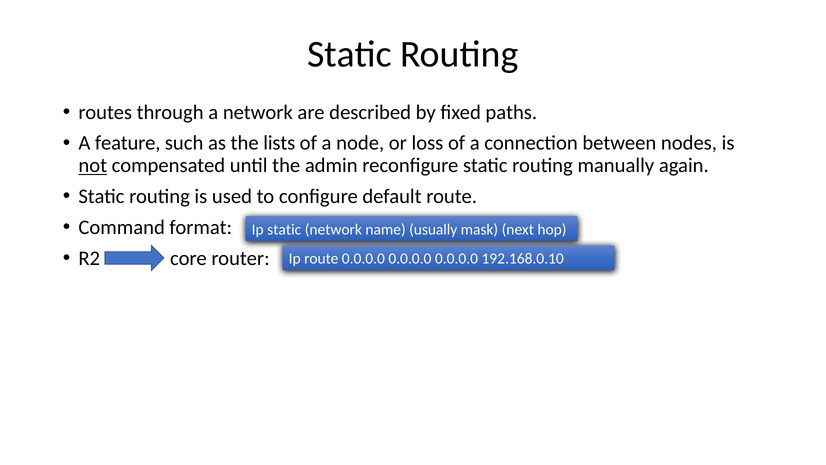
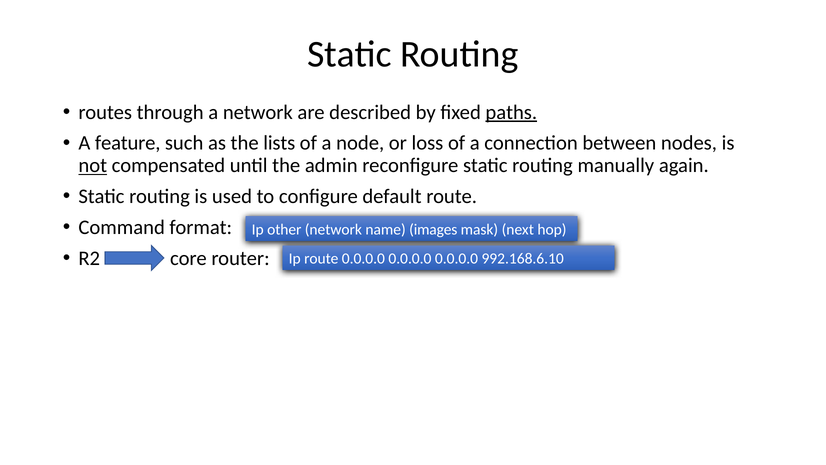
paths underline: none -> present
Ip static: static -> other
usually: usually -> images
192.168.0.10: 192.168.0.10 -> 992.168.6.10
